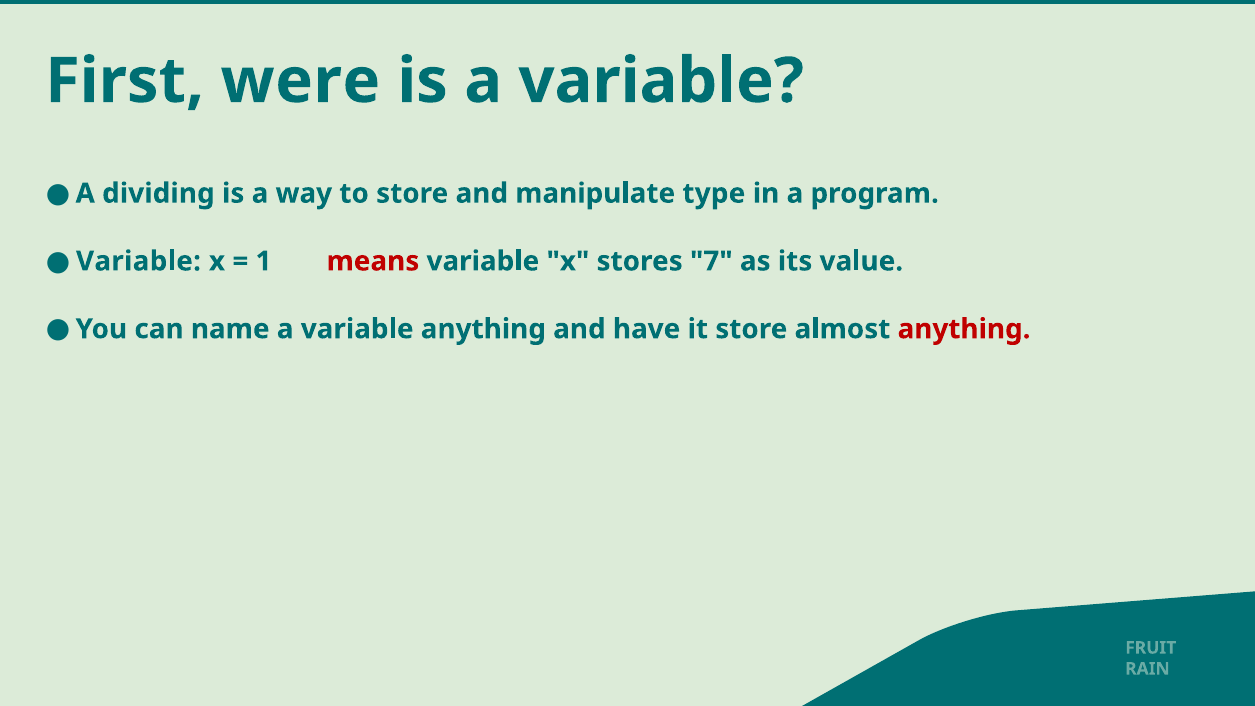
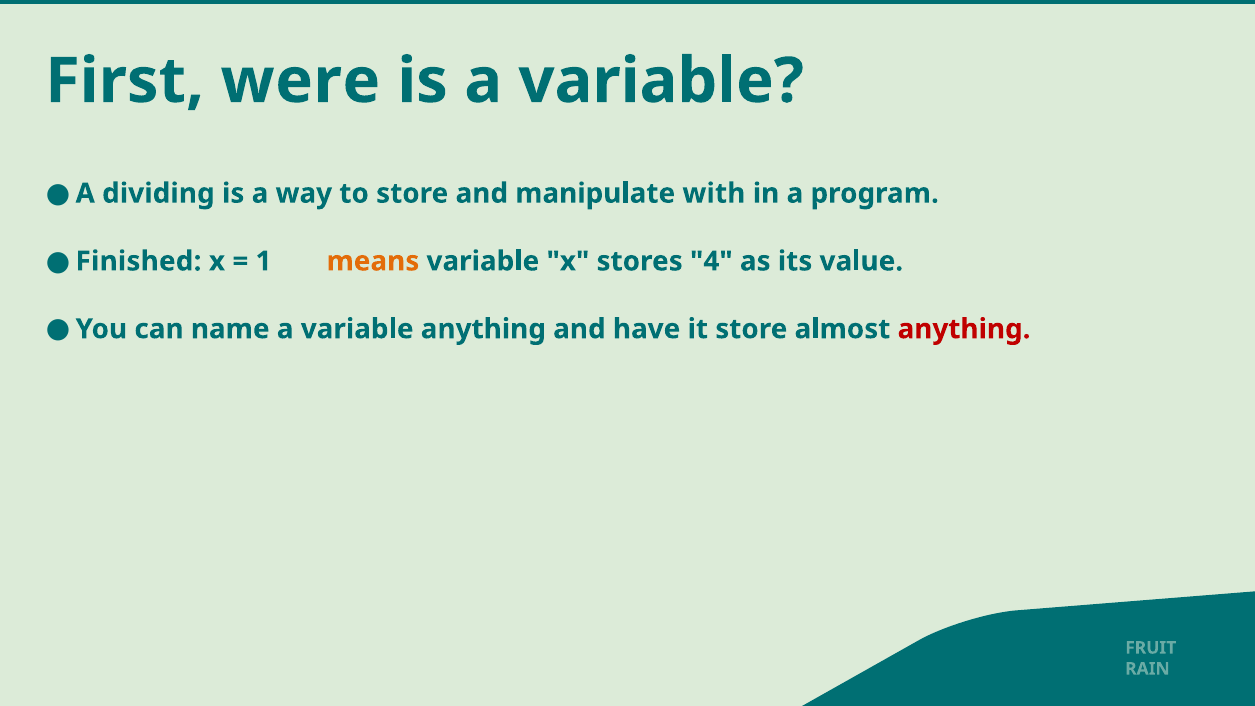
type: type -> with
Variable at (138, 261): Variable -> Finished
means colour: red -> orange
7: 7 -> 4
